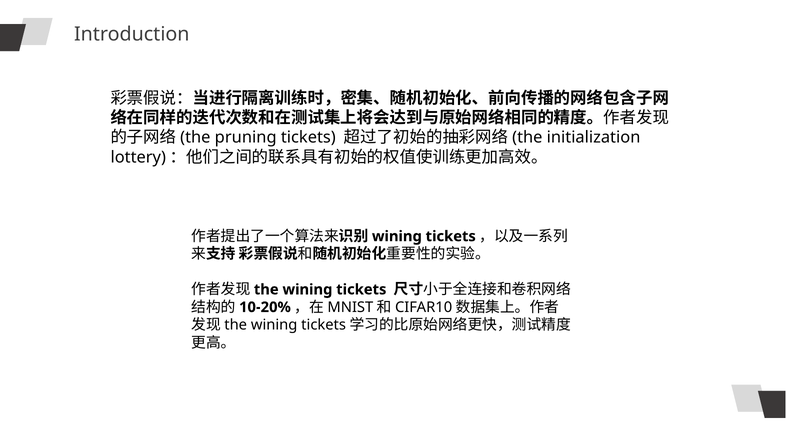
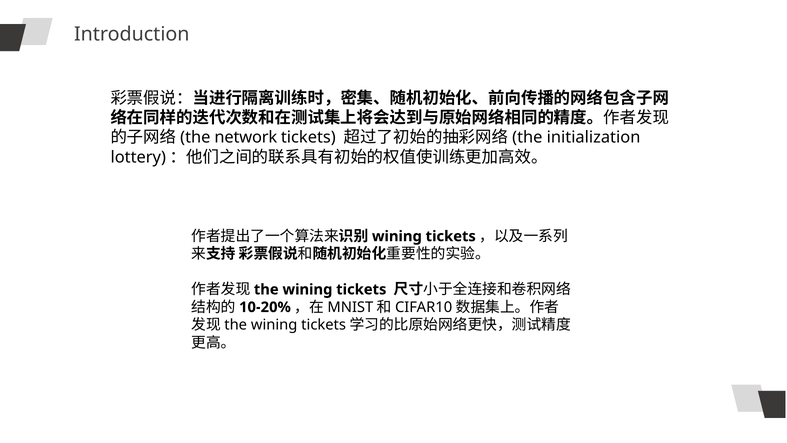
pruning: pruning -> network
